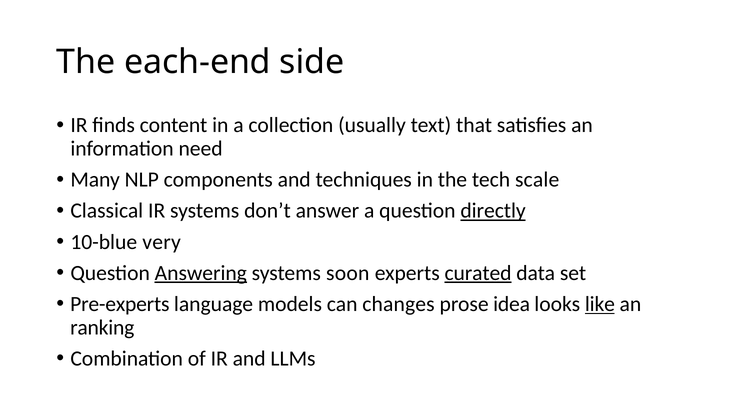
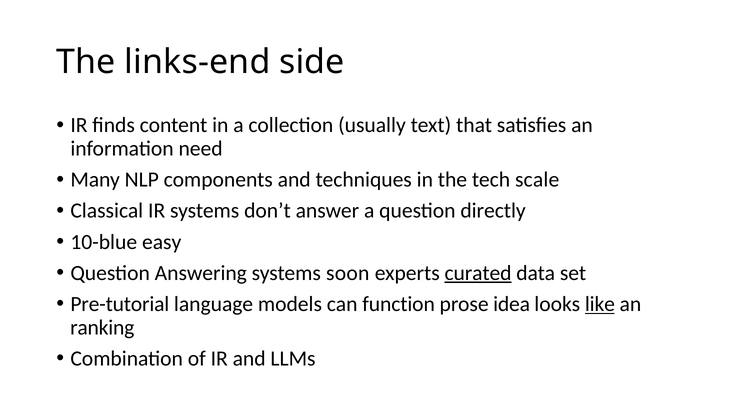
each-end: each-end -> links-end
directly underline: present -> none
very: very -> easy
Answering underline: present -> none
Pre-experts: Pre-experts -> Pre-tutorial
changes: changes -> function
